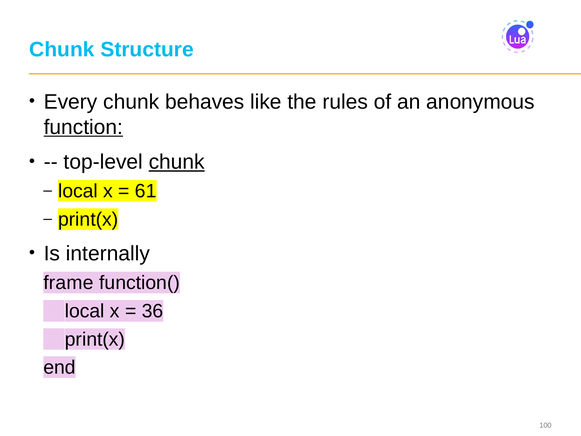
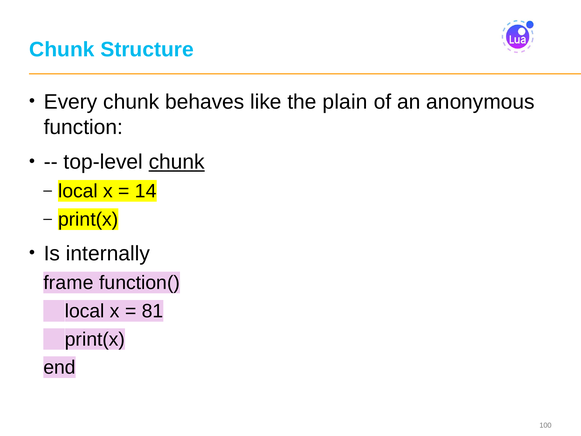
rules: rules -> plain
function underline: present -> none
61: 61 -> 14
36: 36 -> 81
